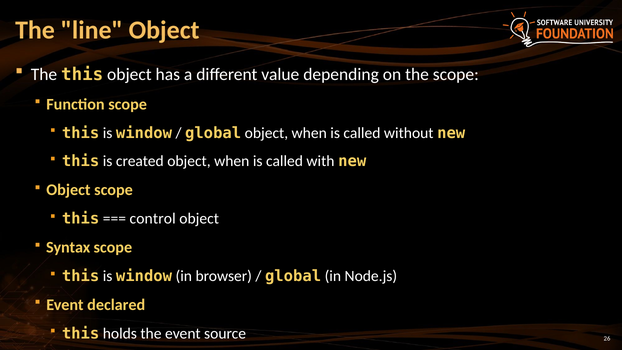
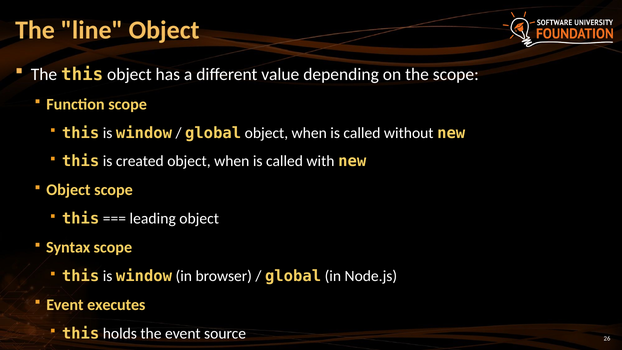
control: control -> leading
declared: declared -> executes
